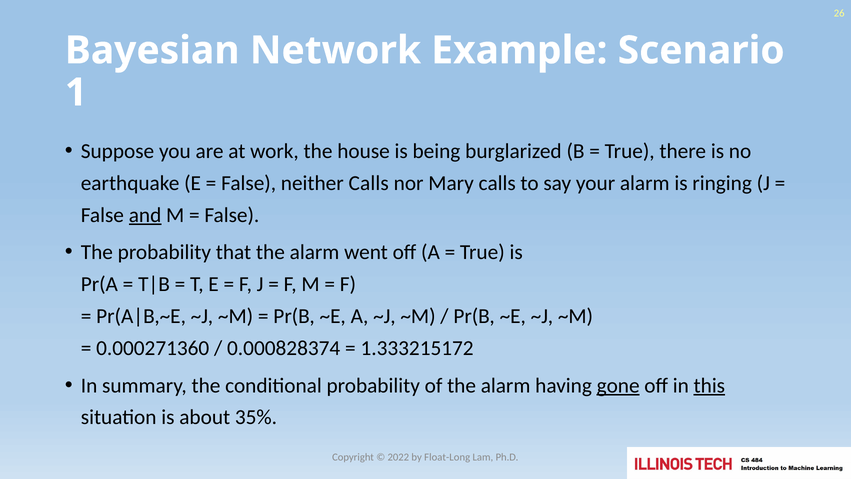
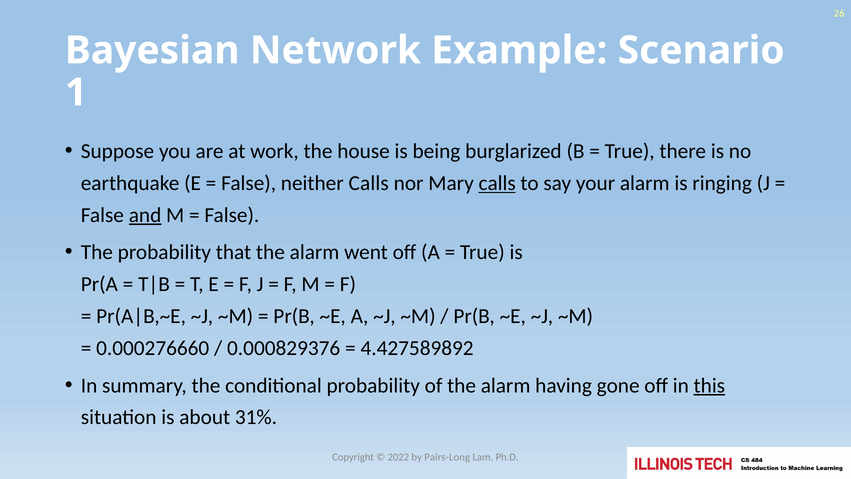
calls at (497, 183) underline: none -> present
0.000271360: 0.000271360 -> 0.000276660
0.000828374: 0.000828374 -> 0.000829376
1.333215172: 1.333215172 -> 4.427589892
gone underline: present -> none
35%: 35% -> 31%
Float-Long: Float-Long -> Pairs-Long
